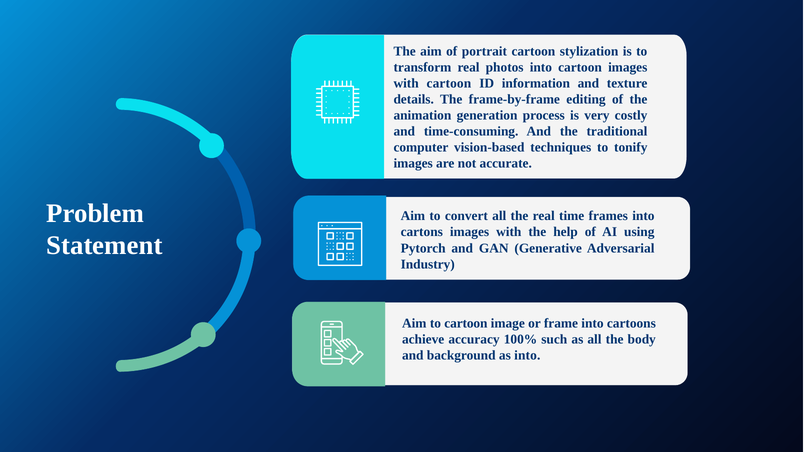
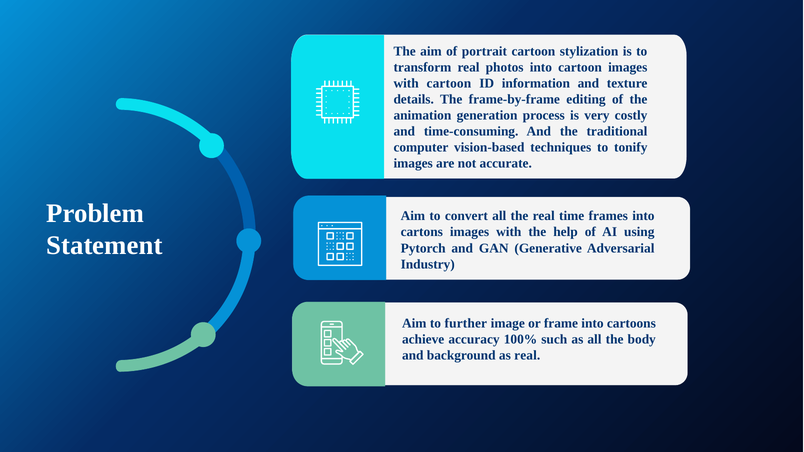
to cartoon: cartoon -> further
as into: into -> real
